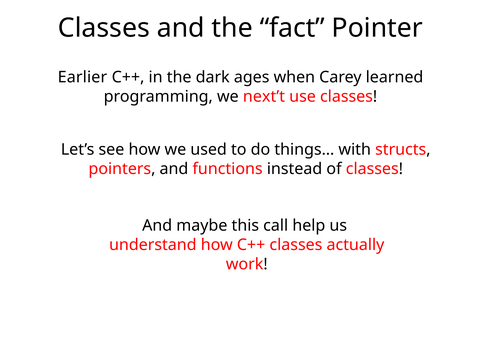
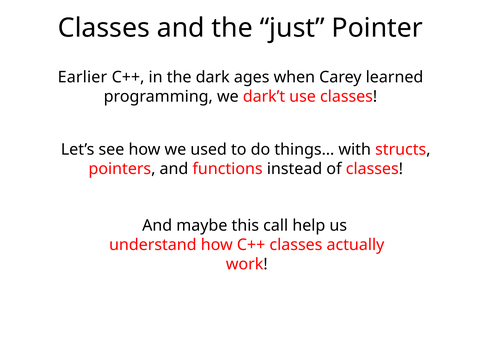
fact: fact -> just
next’t: next’t -> dark’t
